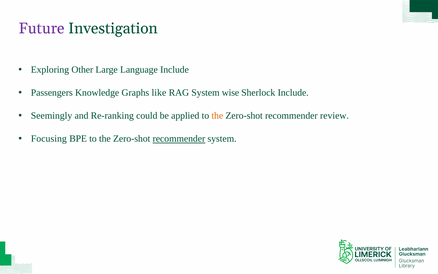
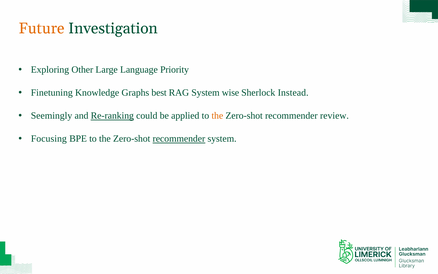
Future colour: purple -> orange
Language Include: Include -> Priority
Passengers: Passengers -> Finetuning
like: like -> best
Sherlock Include: Include -> Instead
Re-ranking underline: none -> present
